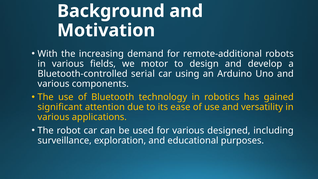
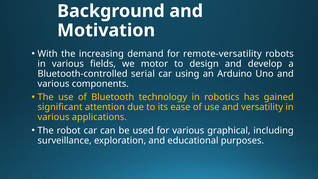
remote-additional: remote-additional -> remote-versatility
designed: designed -> graphical
